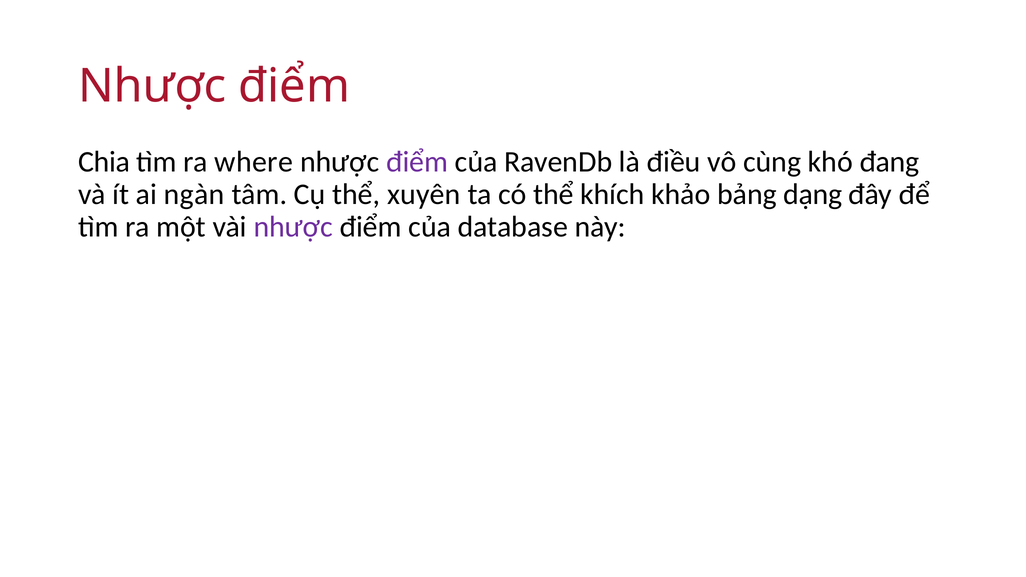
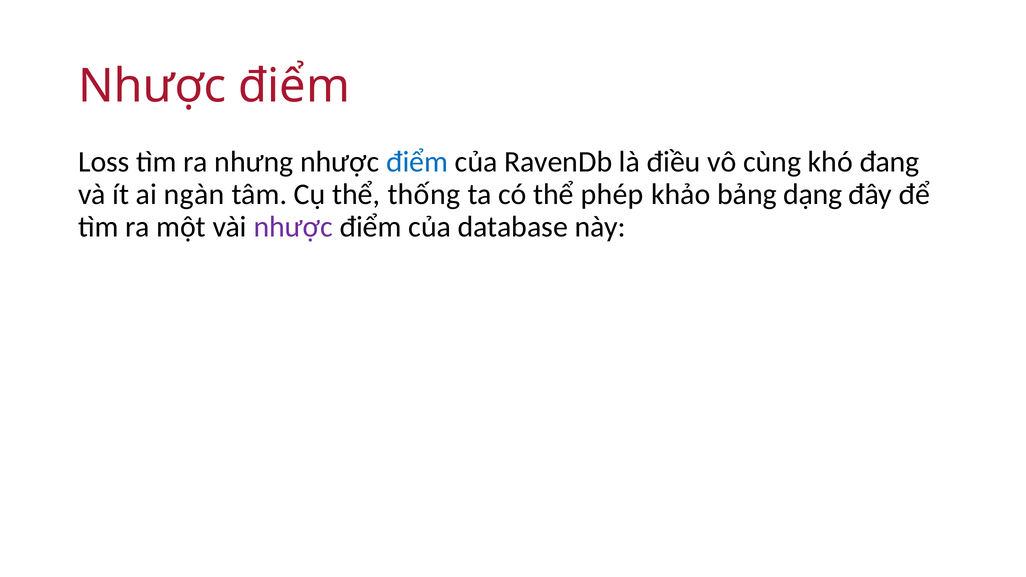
Chia: Chia -> Loss
where: where -> nhưng
điểm at (417, 162) colour: purple -> blue
xuyên: xuyên -> thống
khích: khích -> phép
